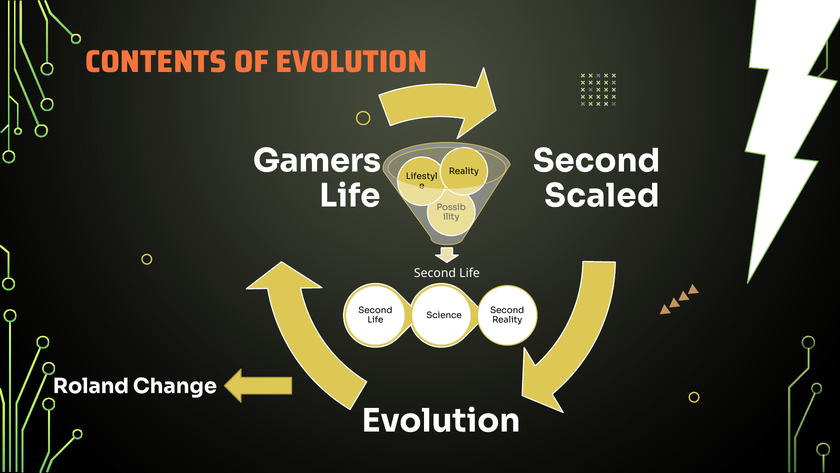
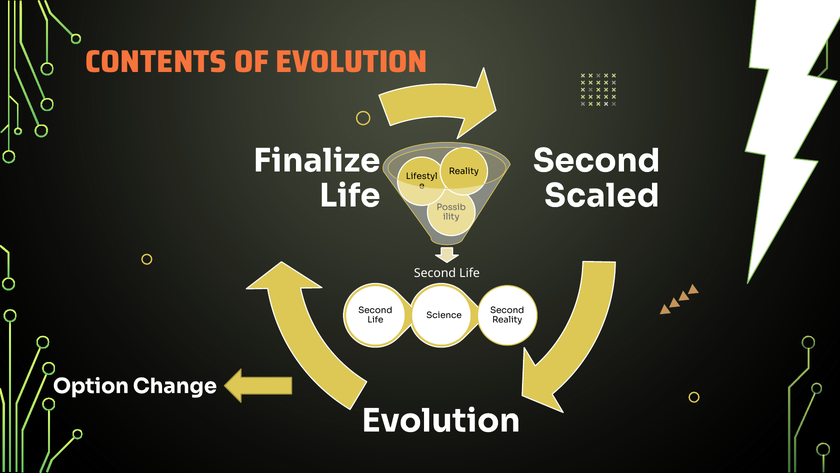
Gamers: Gamers -> Finalize
Roland: Roland -> Option
